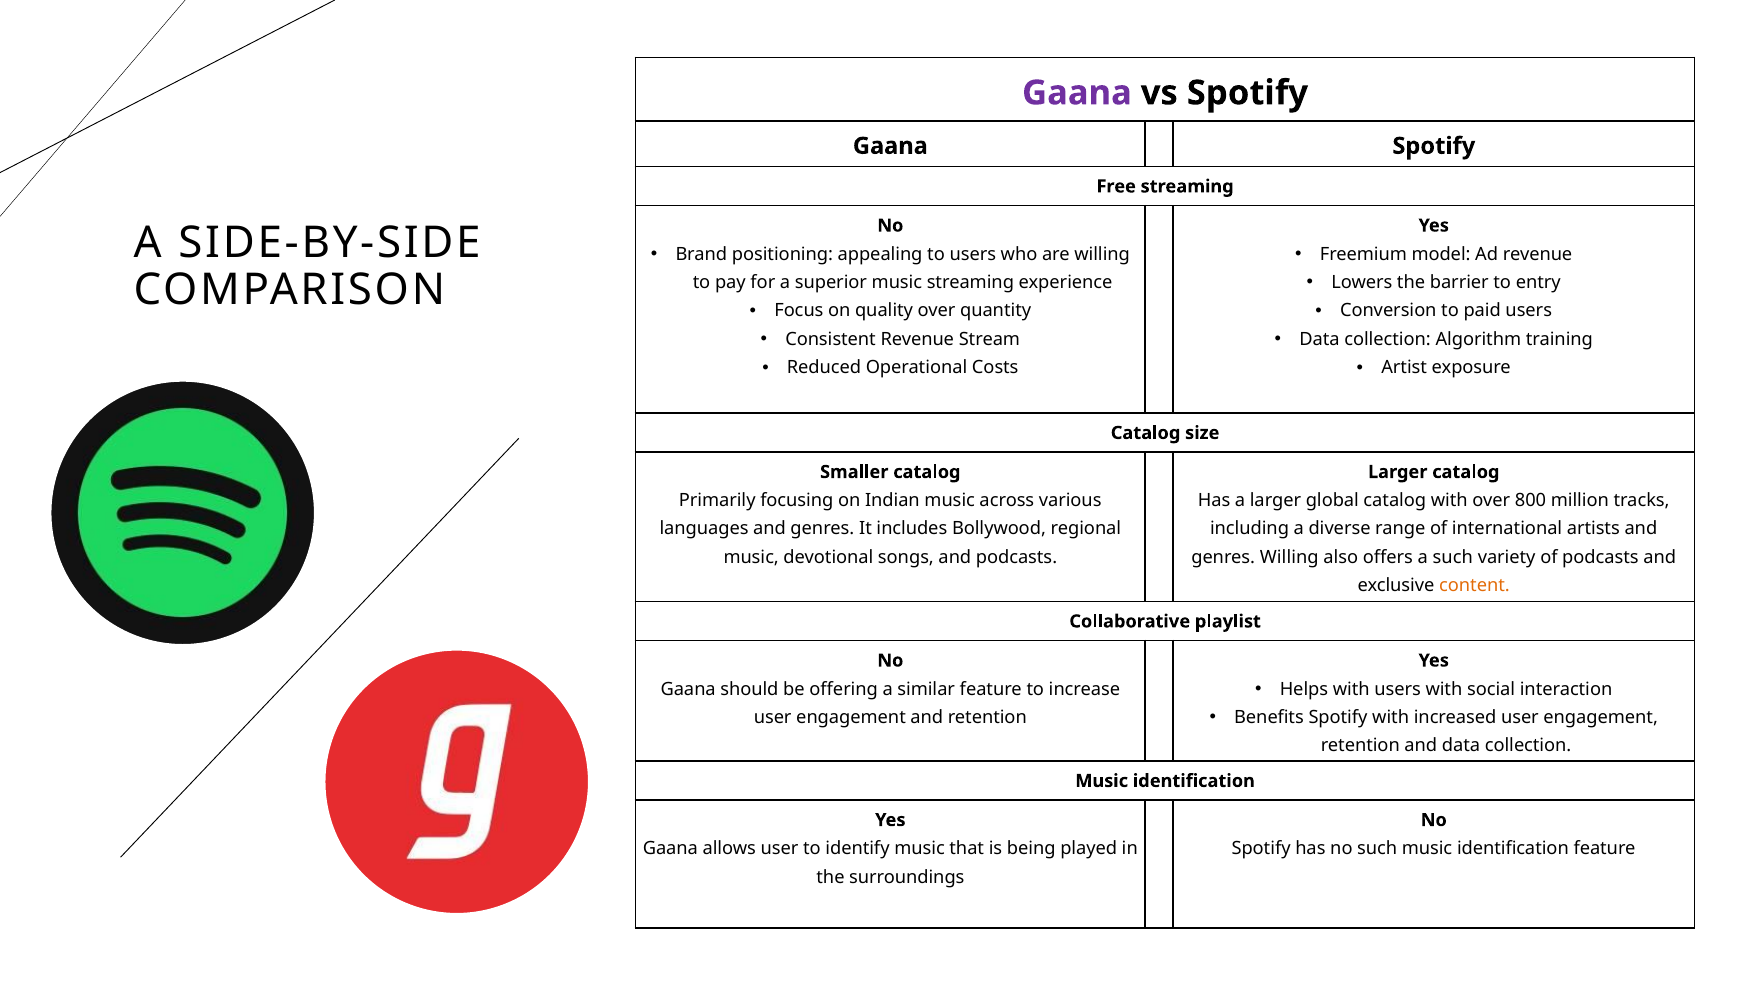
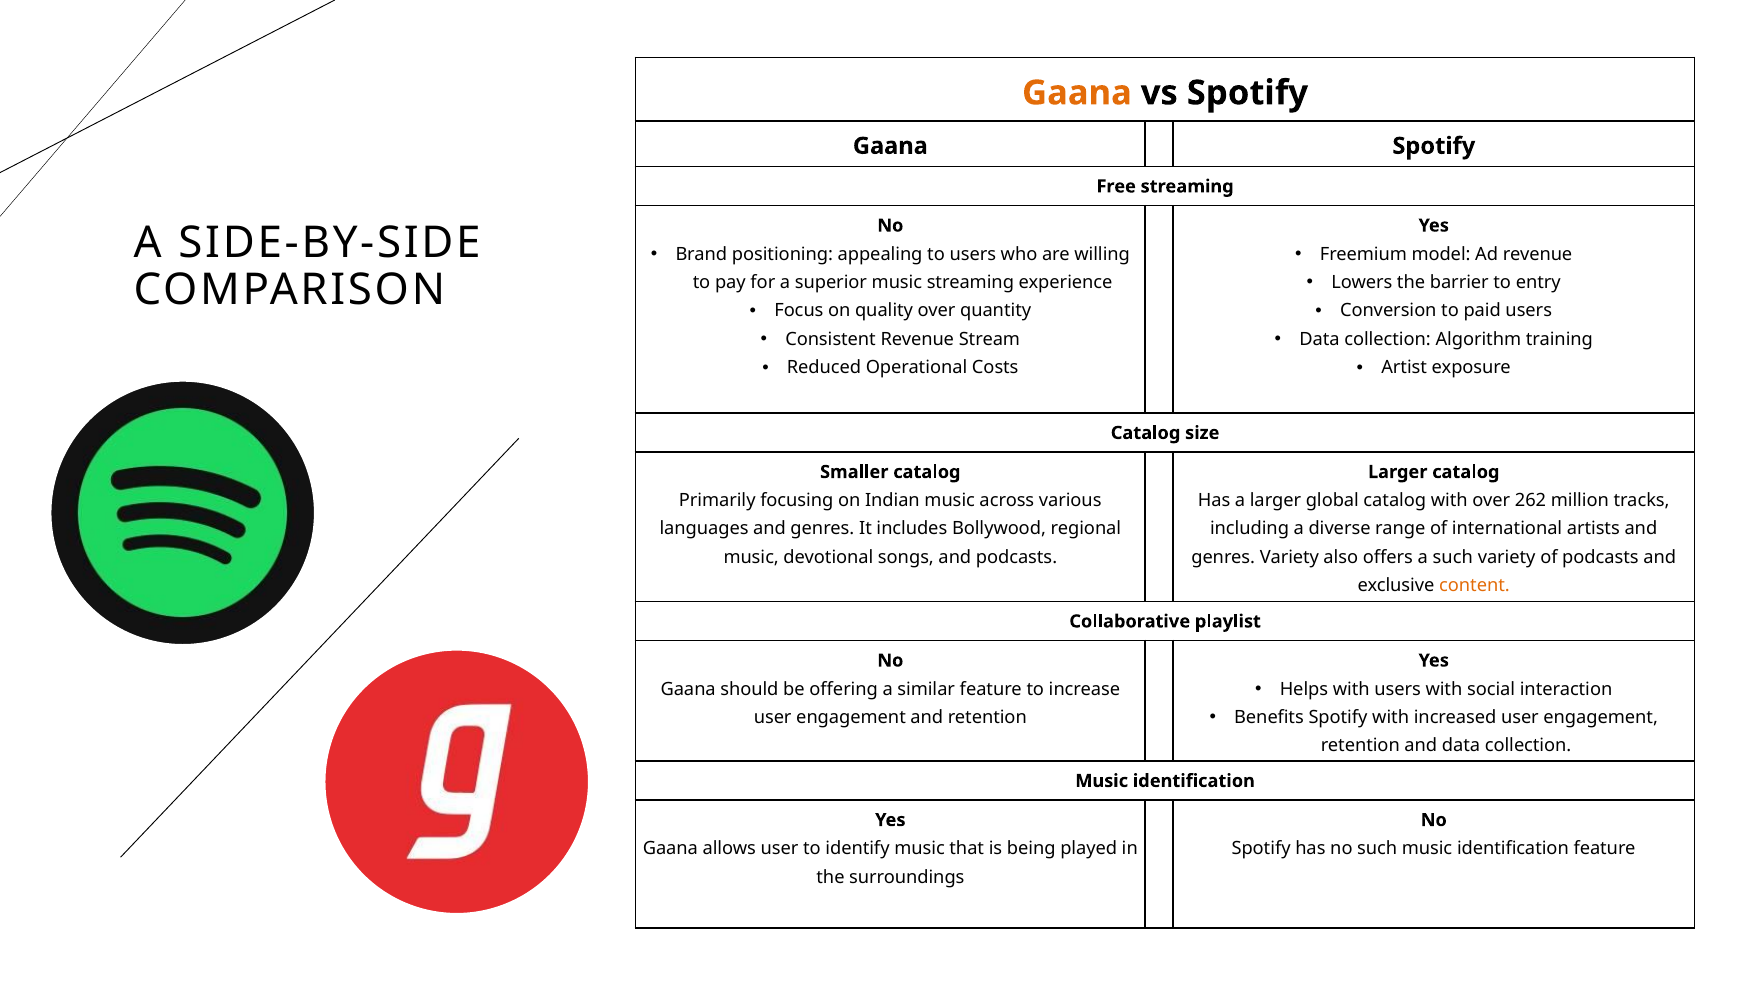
Gaana at (1077, 93) colour: purple -> orange
800: 800 -> 262
genres Willing: Willing -> Variety
